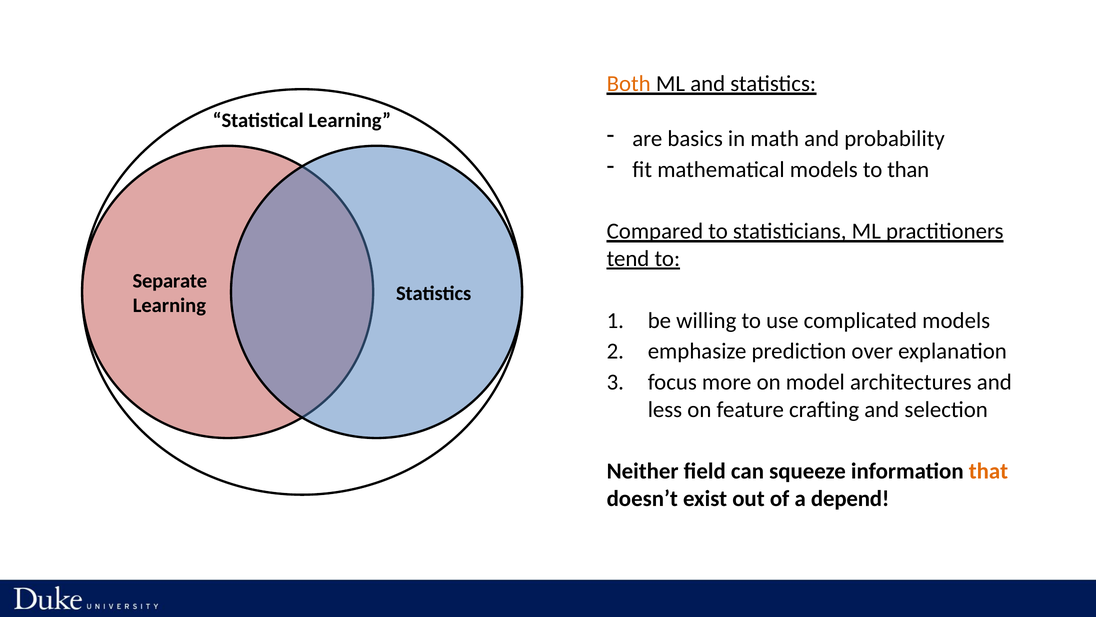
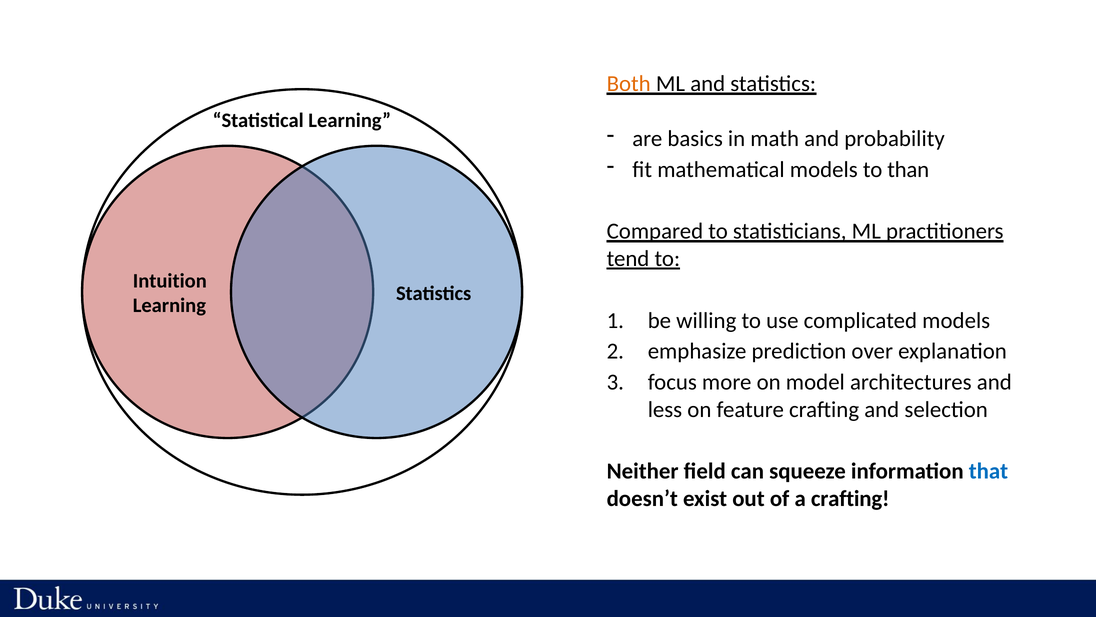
Separate: Separate -> Intuition
that colour: orange -> blue
a depend: depend -> crafting
